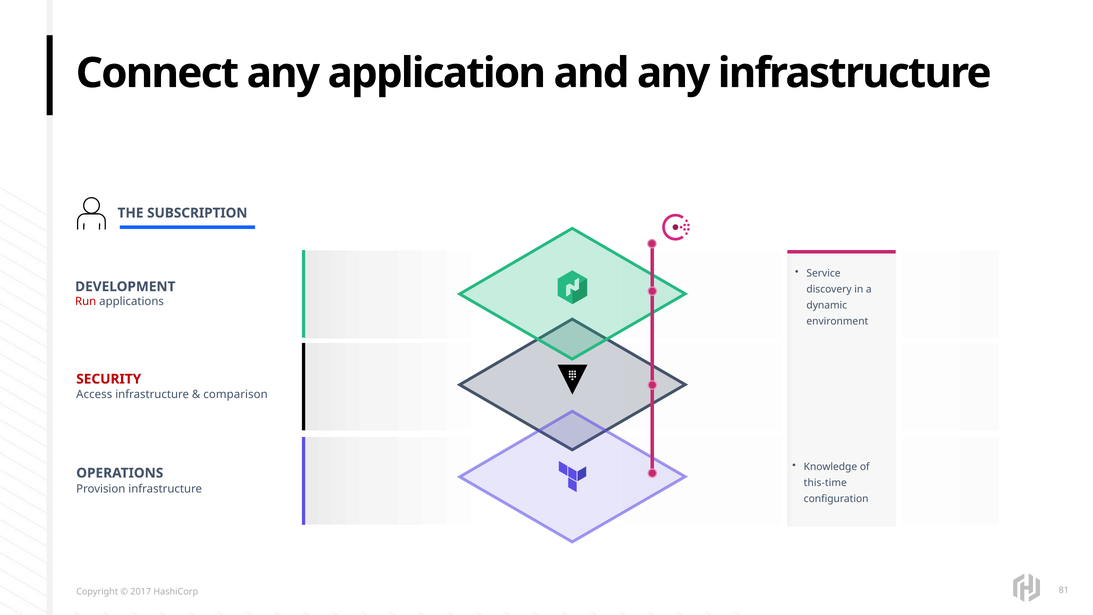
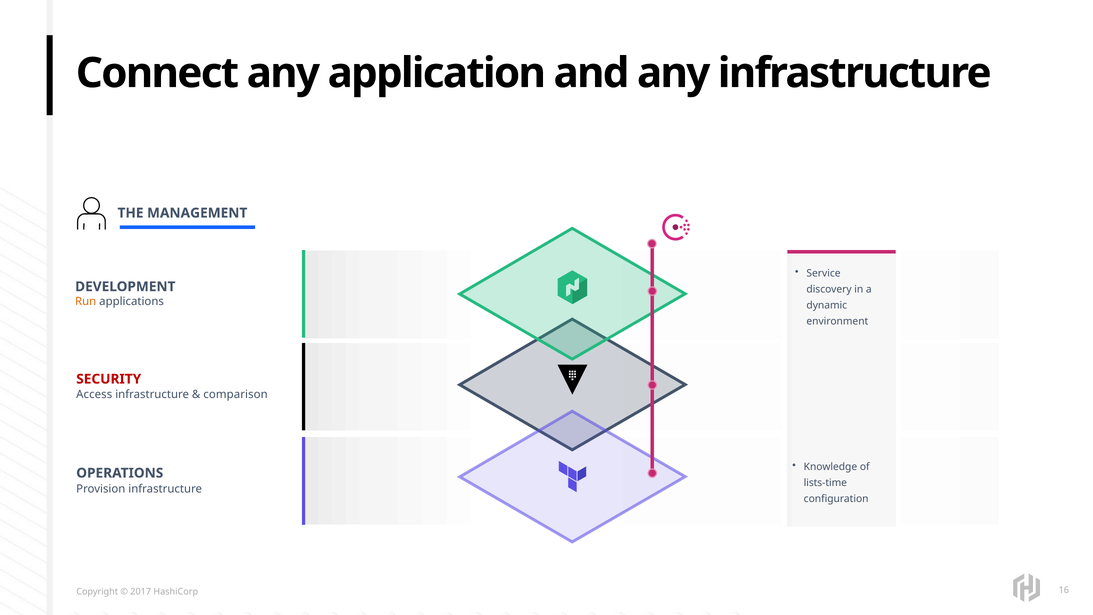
SUBSCRIPTION: SUBSCRIPTION -> MANAGEMENT
Run colour: red -> orange
this-time: this-time -> lists-time
81: 81 -> 16
